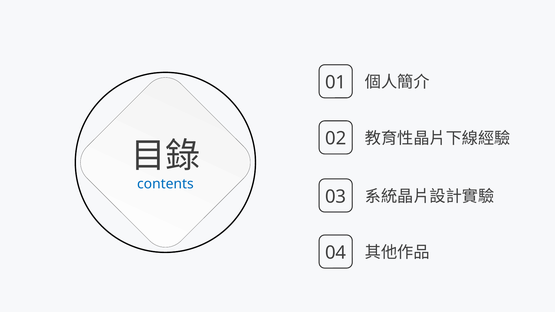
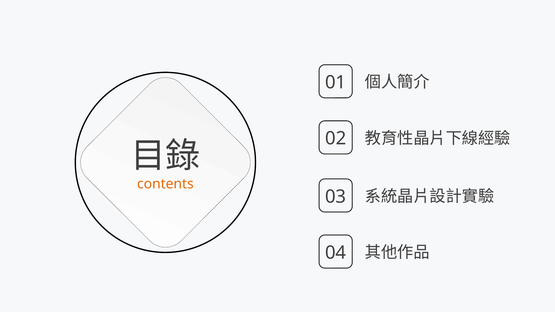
contents colour: blue -> orange
